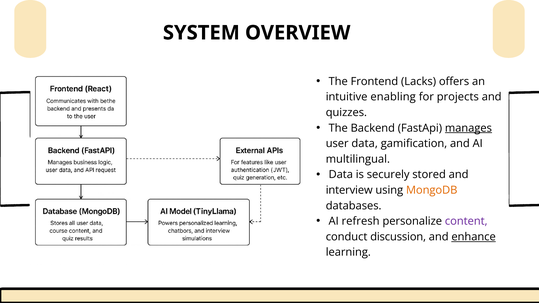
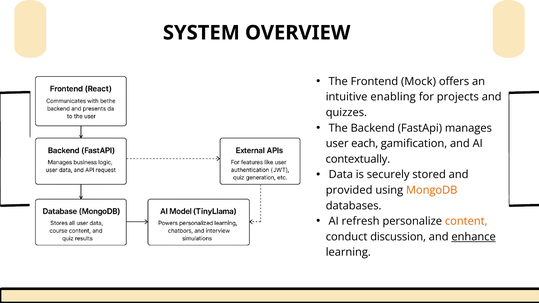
Lacks: Lacks -> Mock
manages underline: present -> none
user data: data -> each
multilingual: multilingual -> contextually
interview: interview -> provided
content colour: purple -> orange
